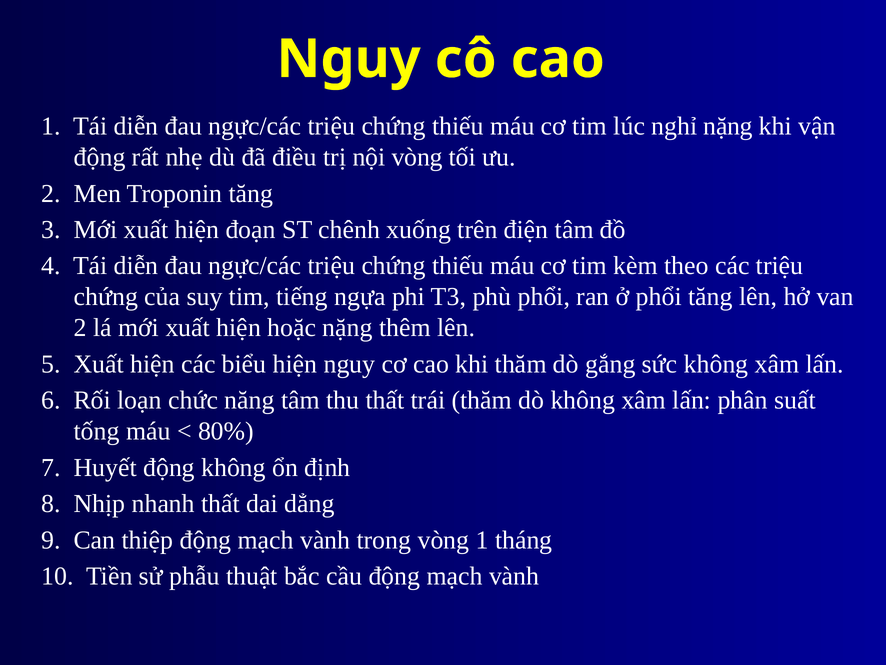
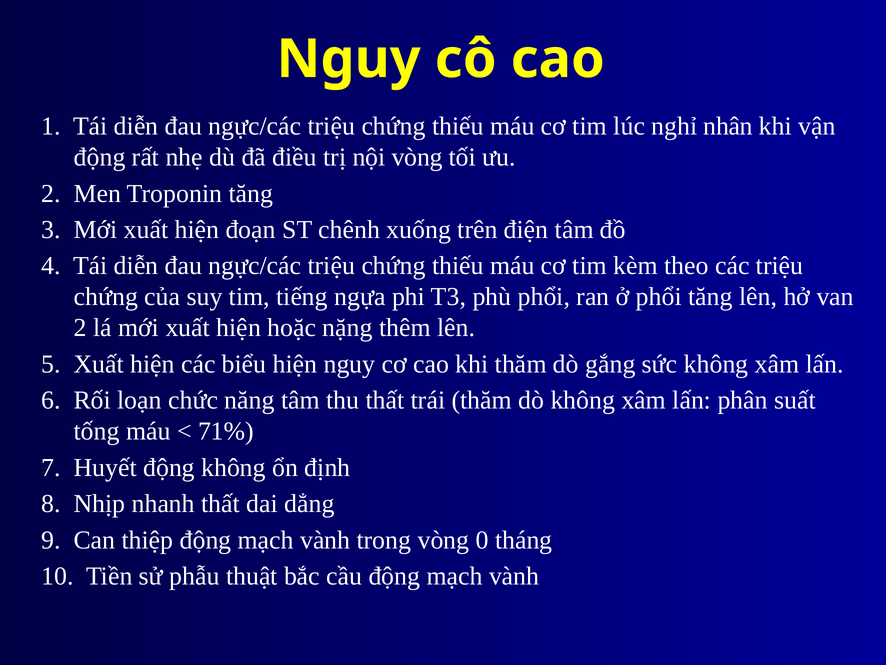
nghỉ nặng: nặng -> nhân
80%: 80% -> 71%
vòng 1: 1 -> 0
